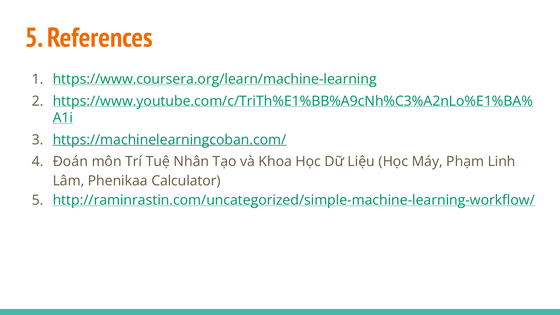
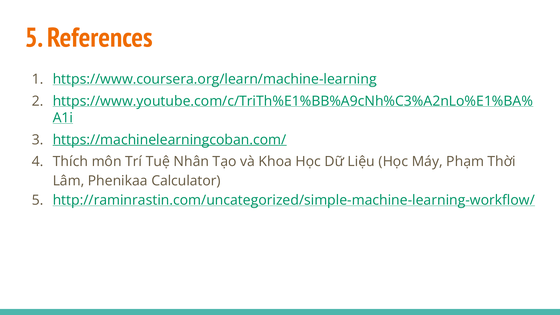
Đoán: Đoán -> Thích
Linh: Linh -> Thời
